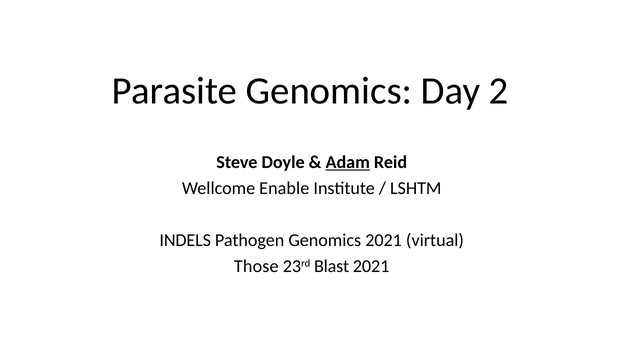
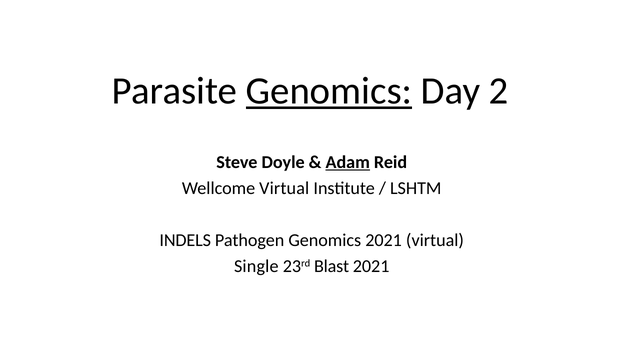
Genomics at (329, 91) underline: none -> present
Wellcome Enable: Enable -> Virtual
Those: Those -> Single
